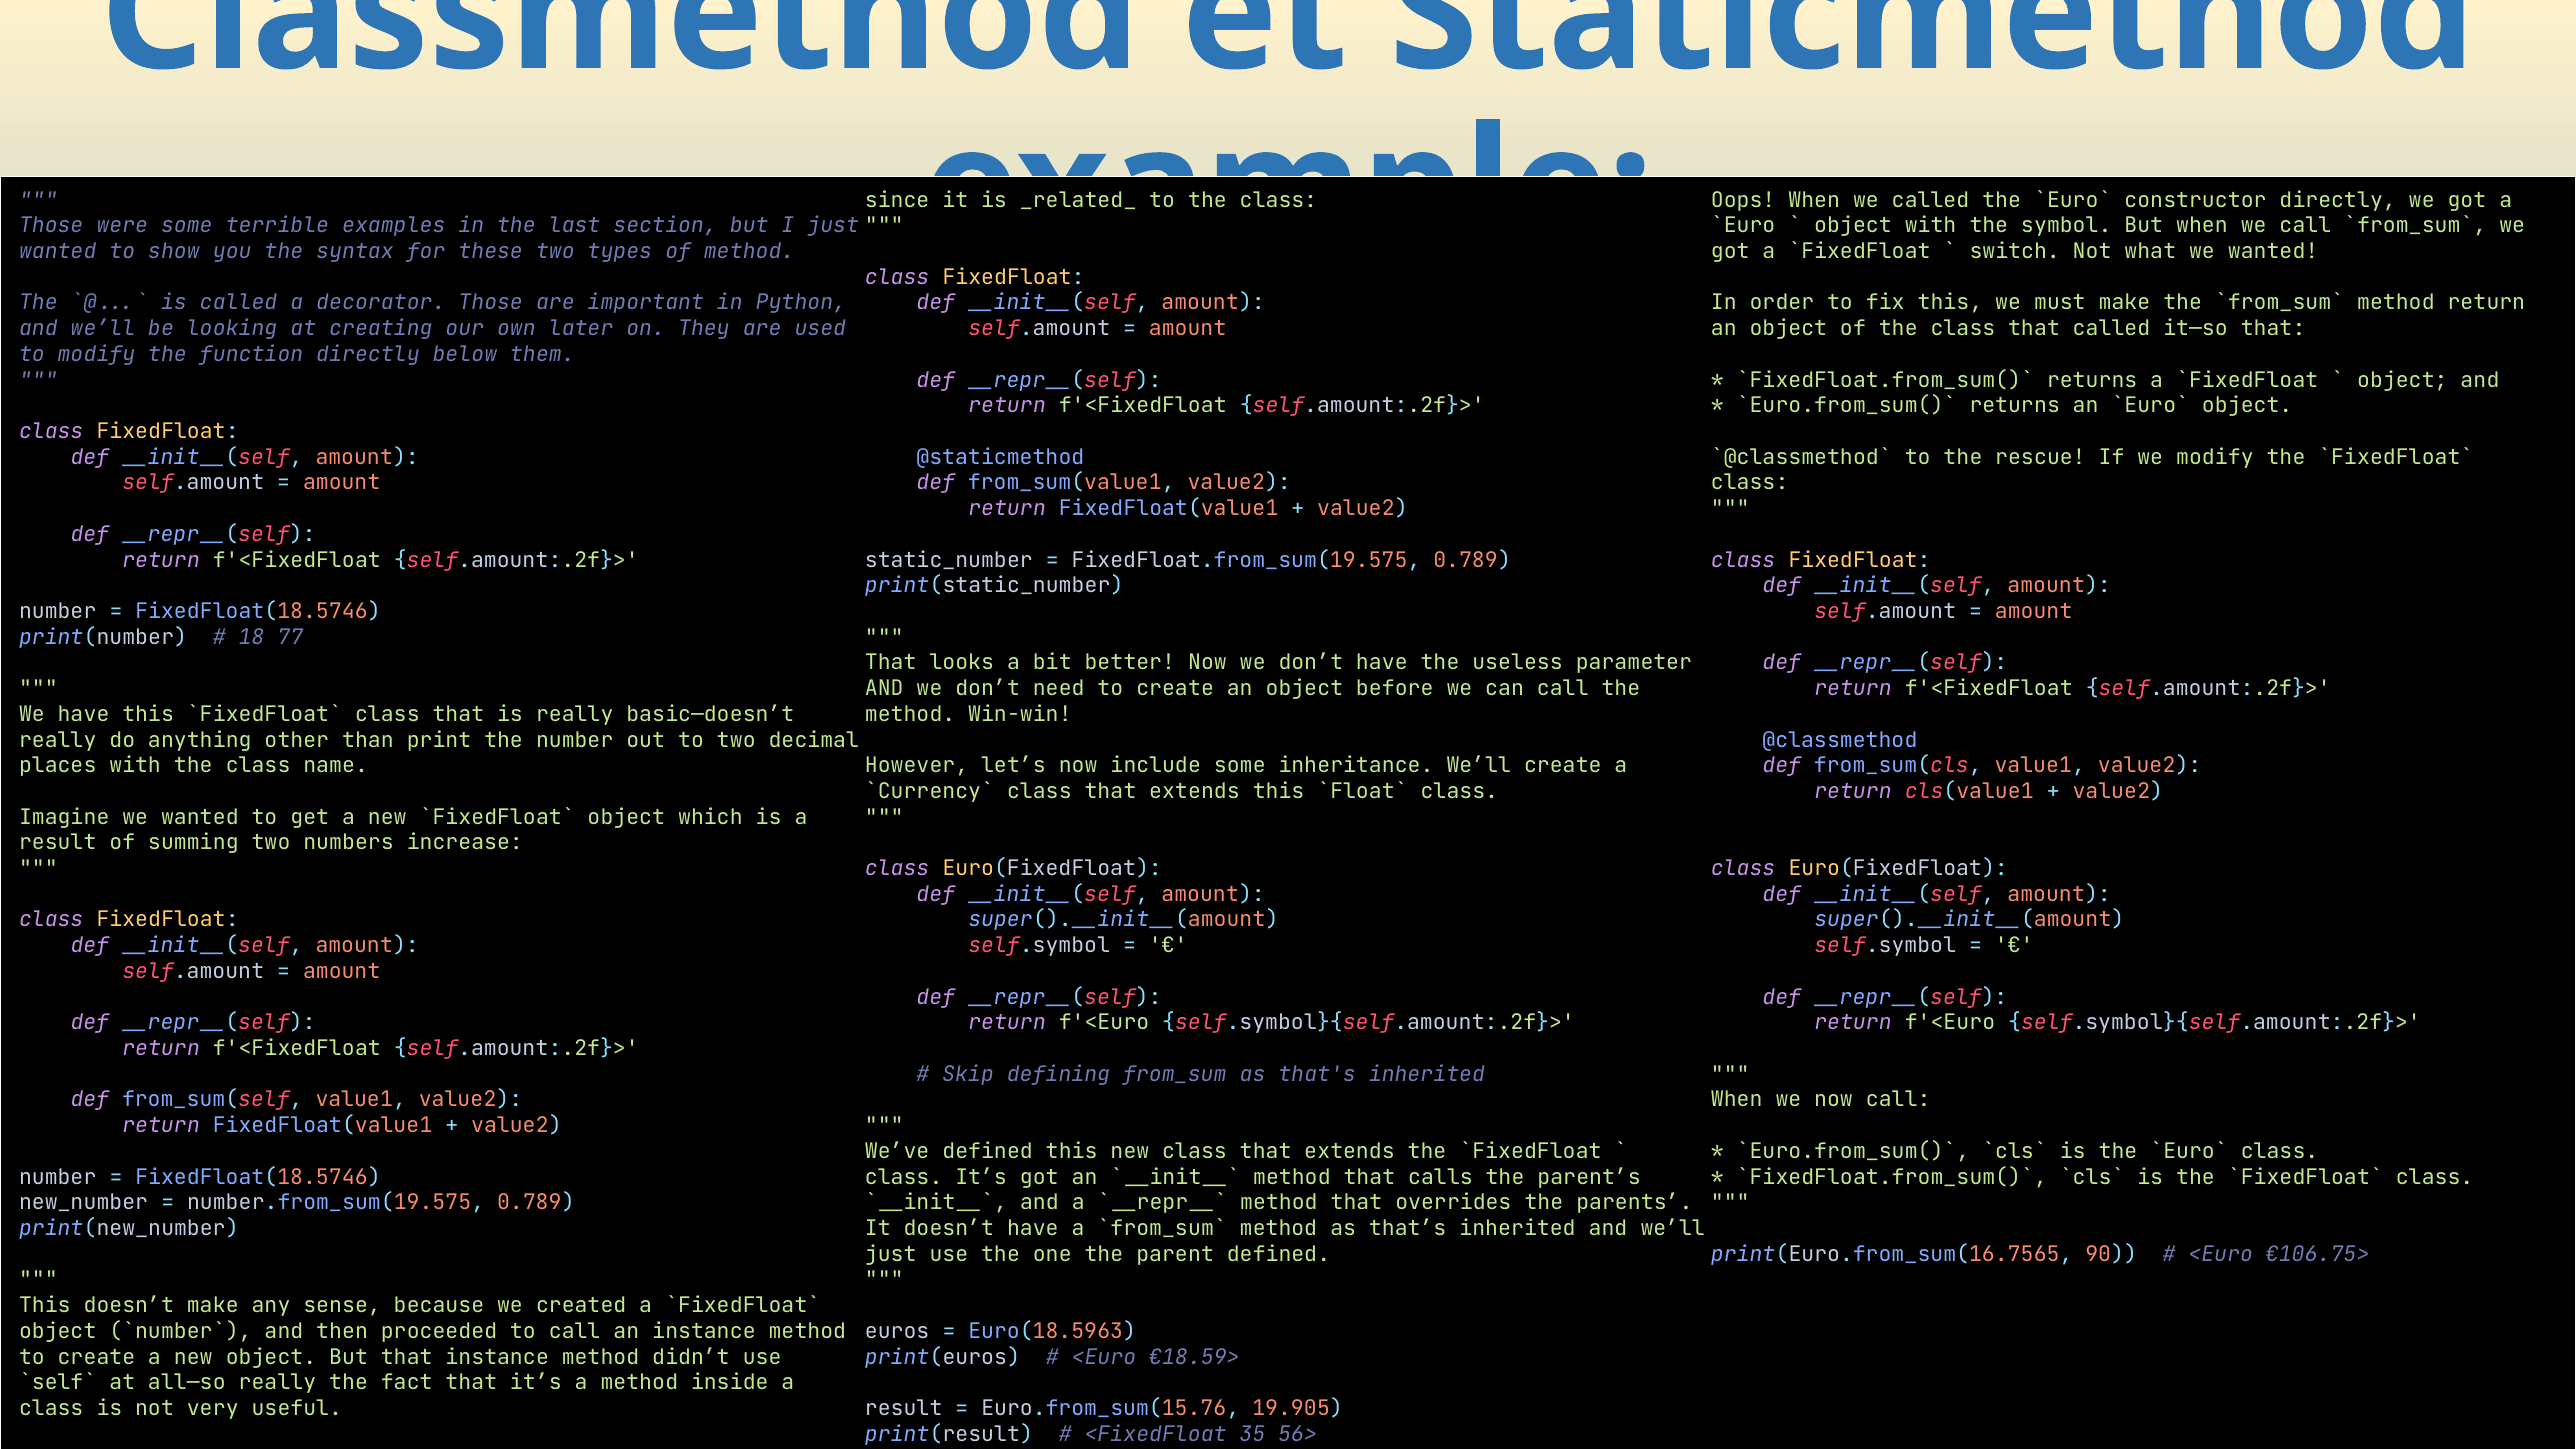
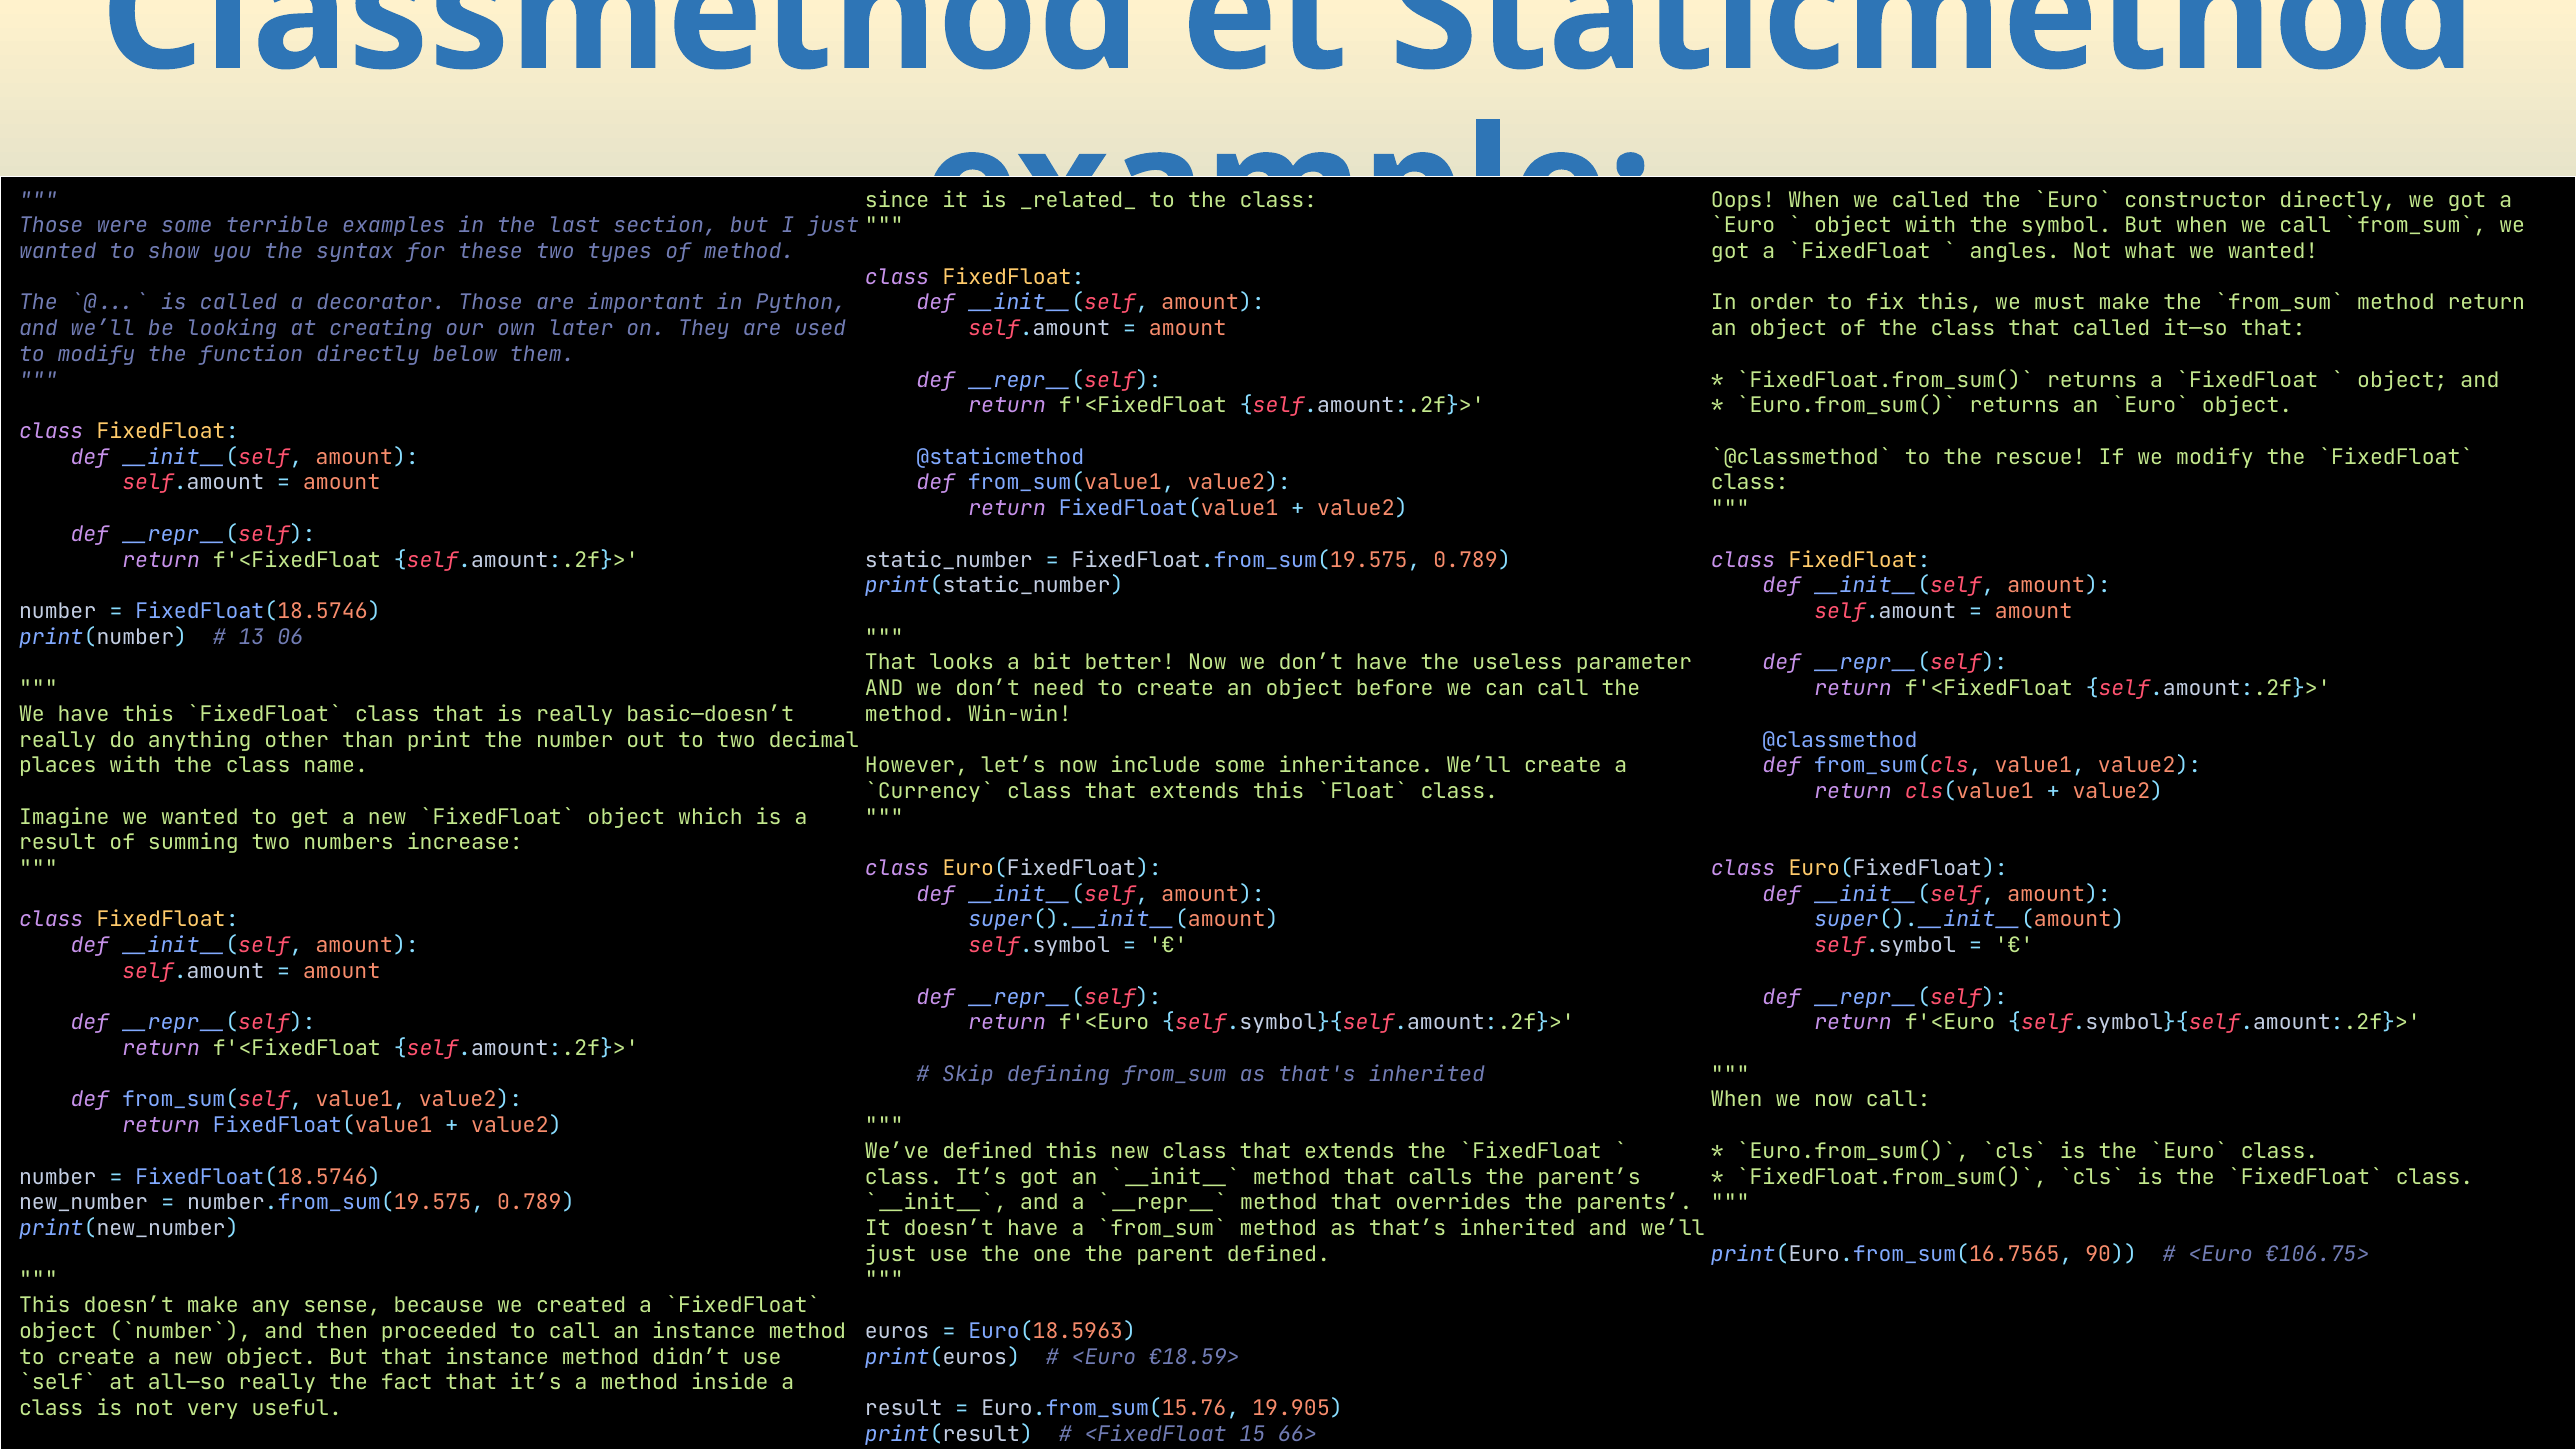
switch: switch -> angles
18.77: 18.77 -> 13.06
35.56>: 35.56> -> 15.66>
